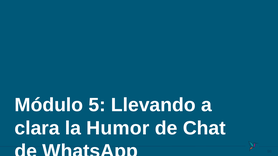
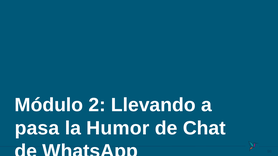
5: 5 -> 2
clara: clara -> pasa
